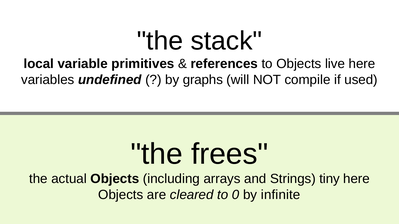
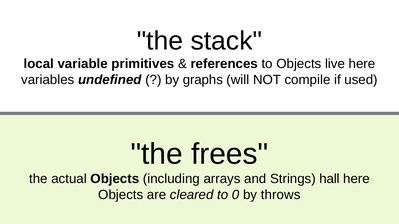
tiny: tiny -> hall
infinite: infinite -> throws
